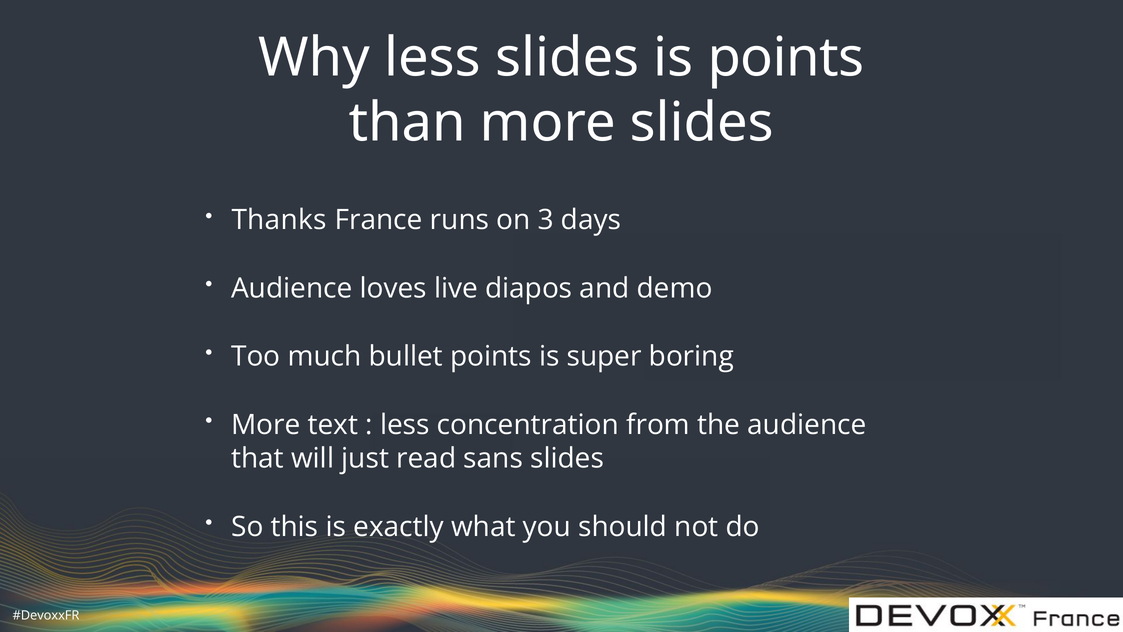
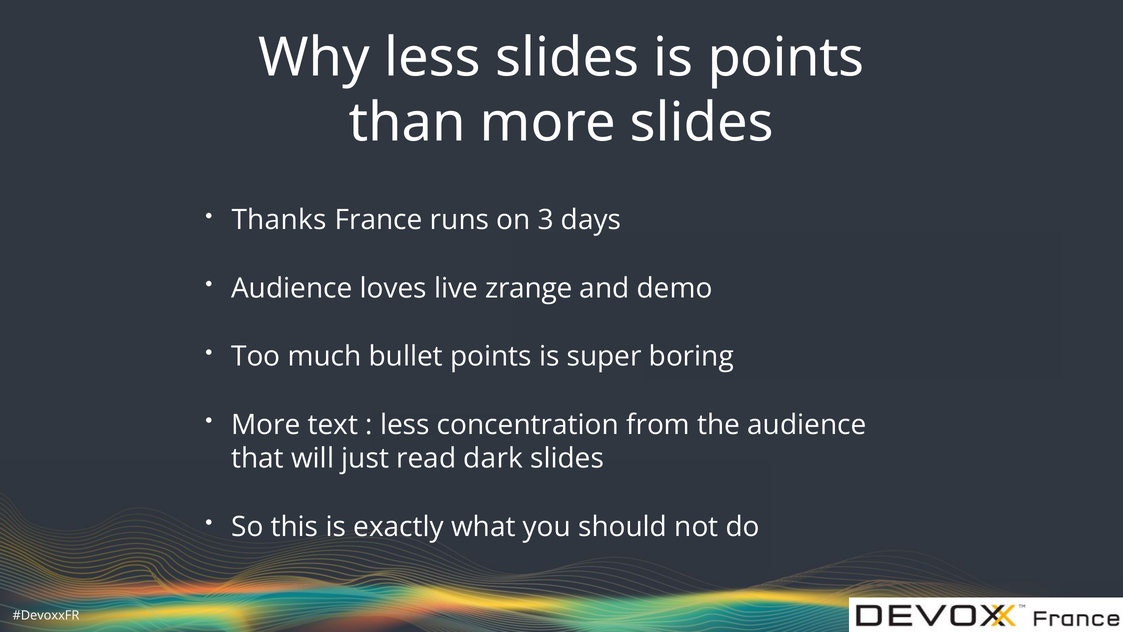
diapos: diapos -> zrange
sans: sans -> dark
